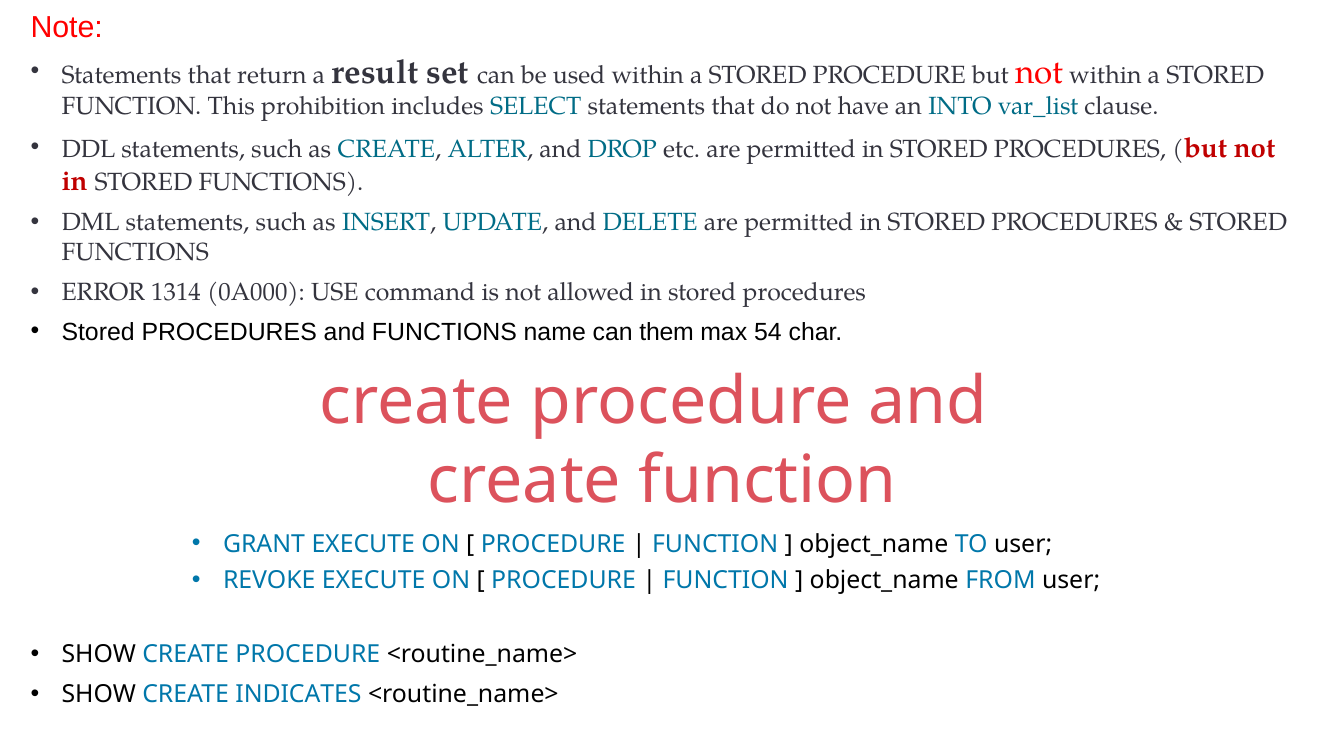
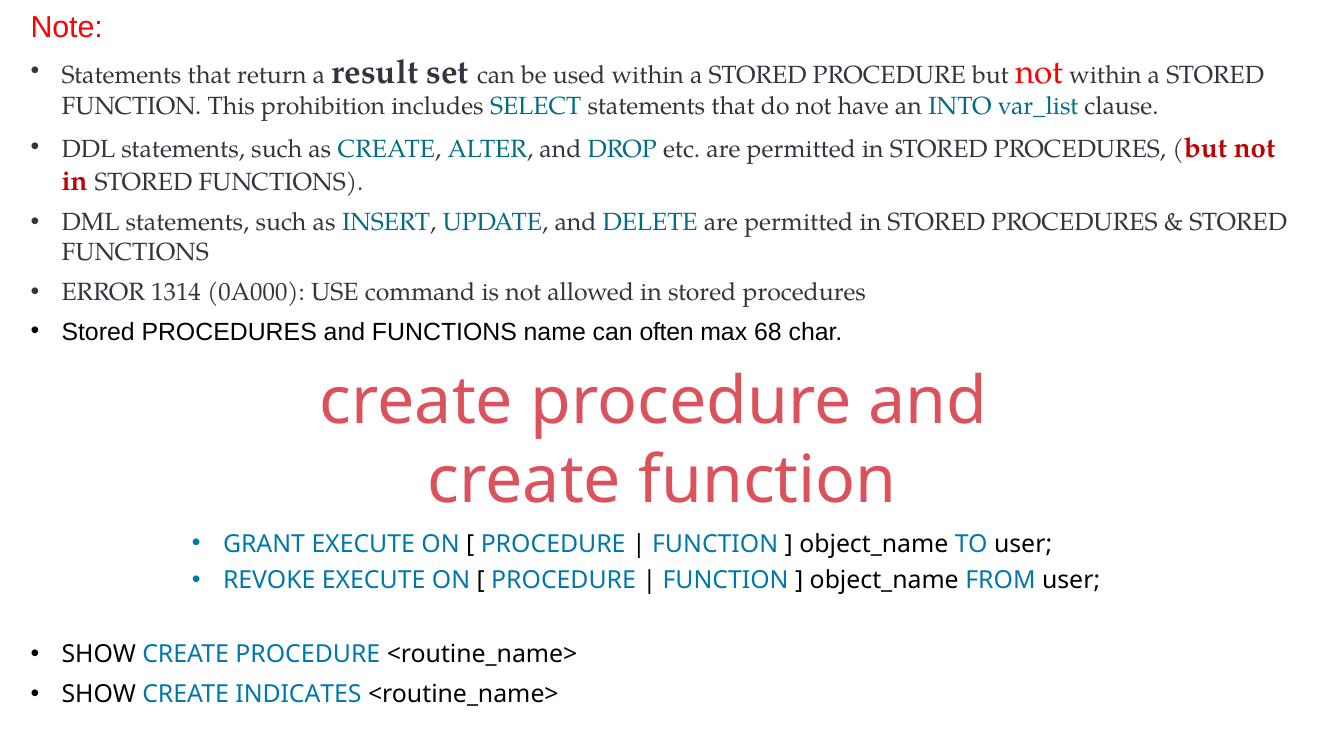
them: them -> often
54: 54 -> 68
